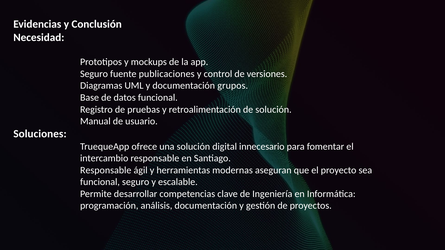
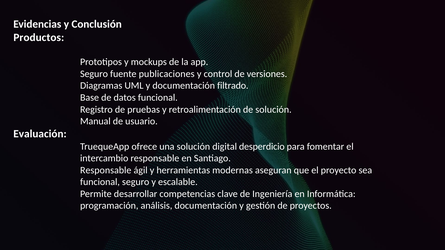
Necesidad: Necesidad -> Productos
grupos: grupos -> filtrado
Soluciones: Soluciones -> Evaluación
innecesario: innecesario -> desperdicio
